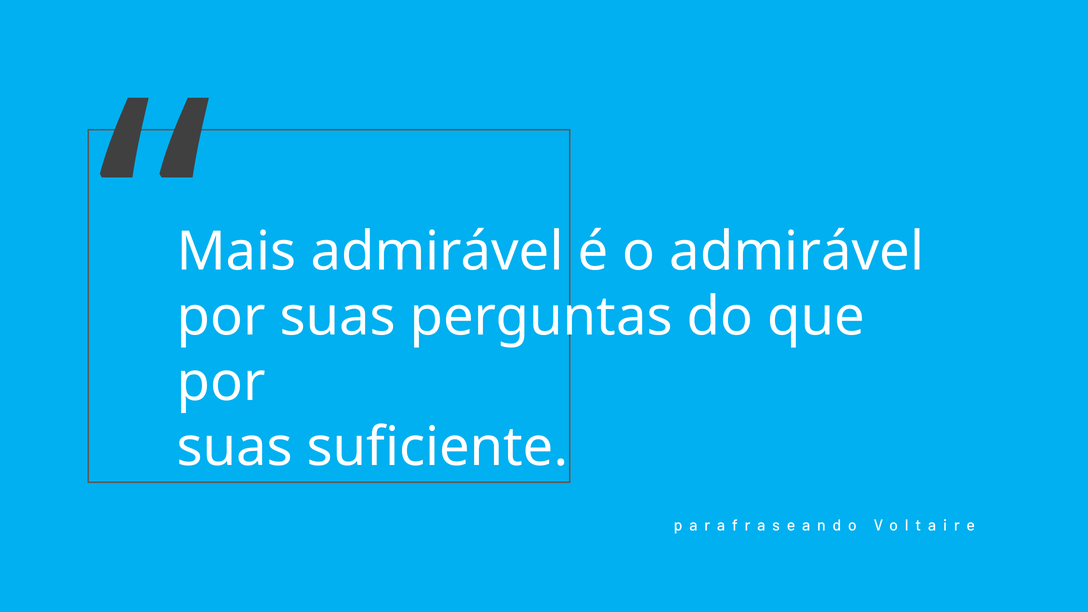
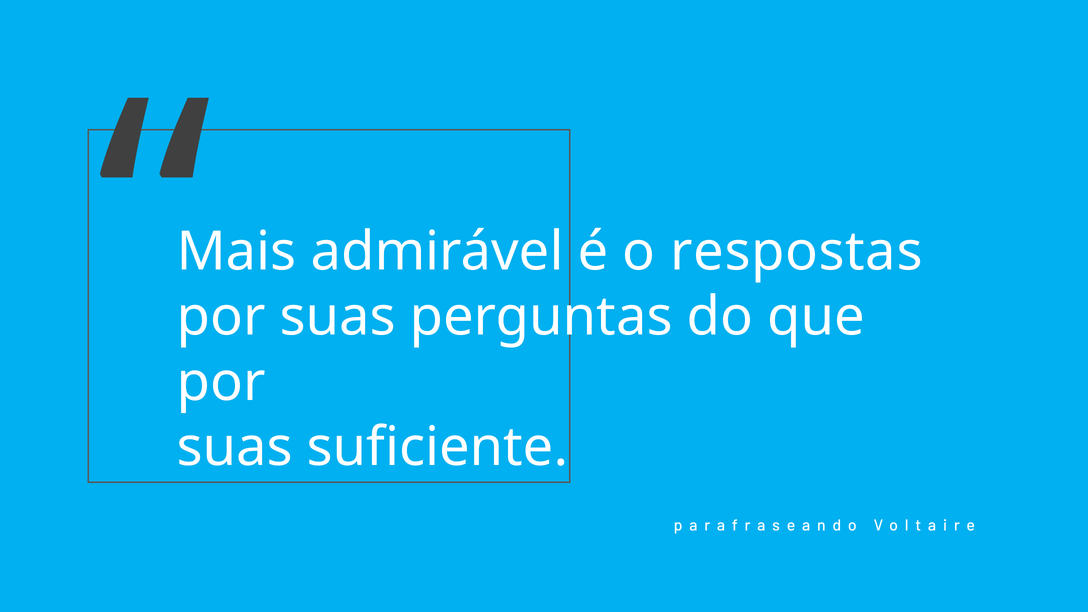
o admirável: admirável -> respostas
